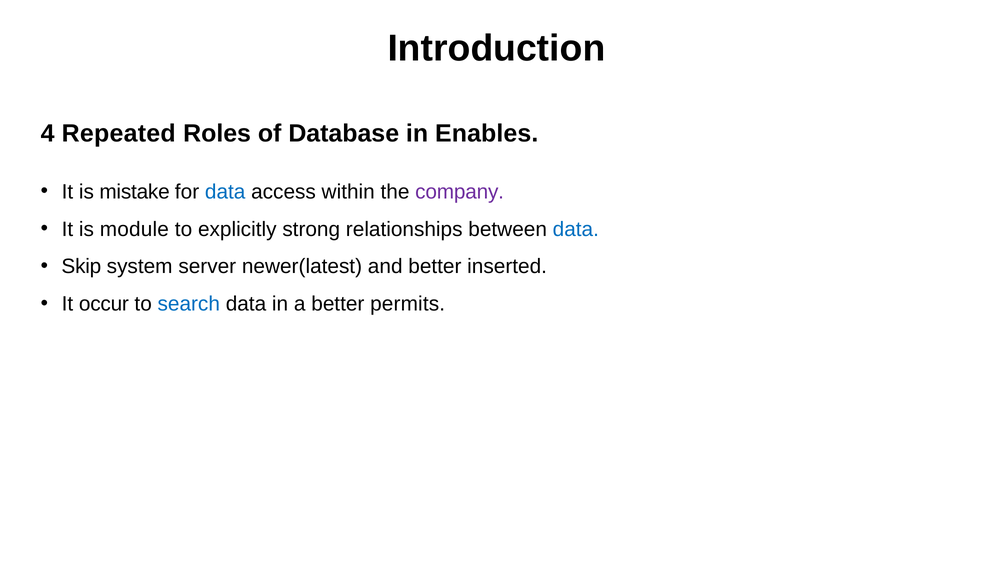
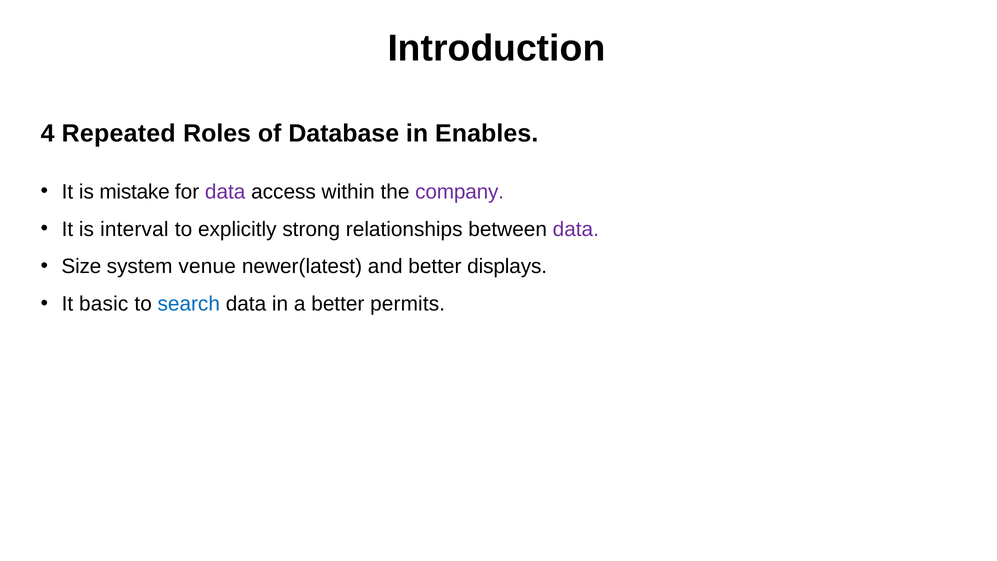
data at (225, 192) colour: blue -> purple
module: module -> interval
data at (576, 229) colour: blue -> purple
Skip: Skip -> Size
server: server -> venue
inserted: inserted -> displays
occur: occur -> basic
